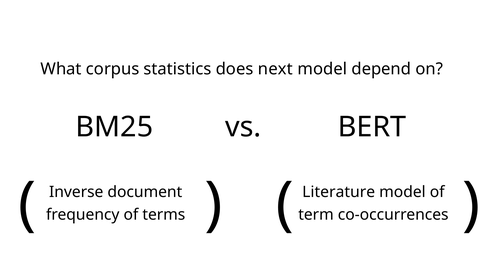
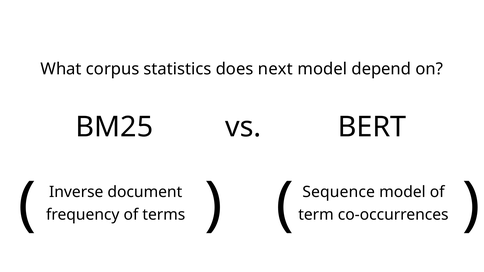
Literature: Literature -> Sequence
